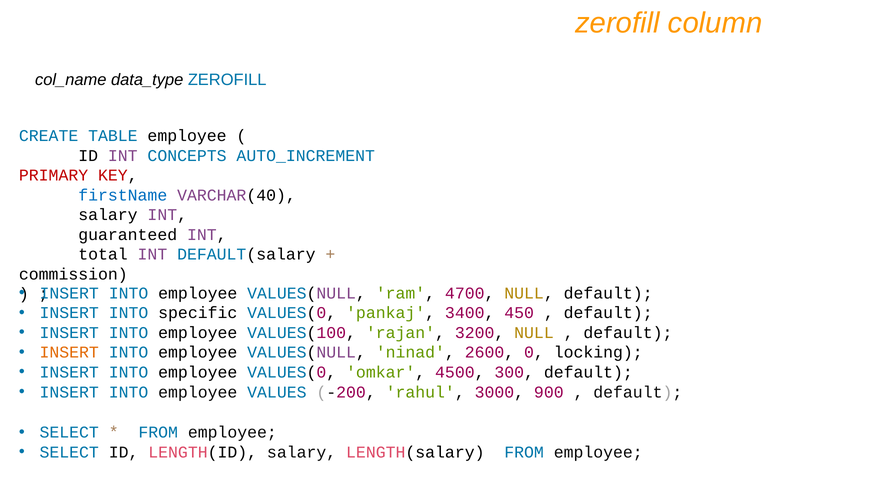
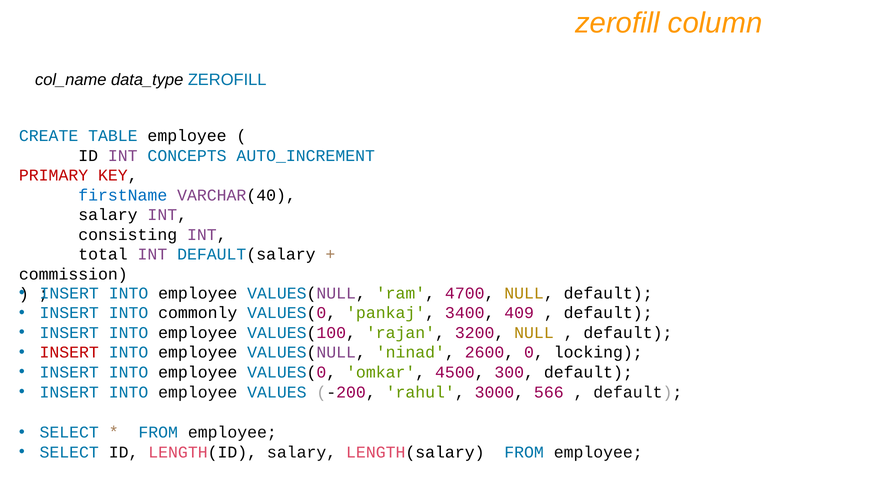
guaranteed: guaranteed -> consisting
specific: specific -> commonly
450: 450 -> 409
INSERT at (69, 353) colour: orange -> red
900: 900 -> 566
